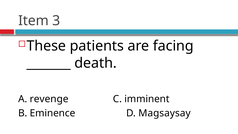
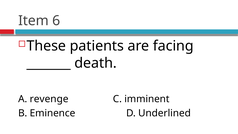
3: 3 -> 6
Magsaysay: Magsaysay -> Underlined
